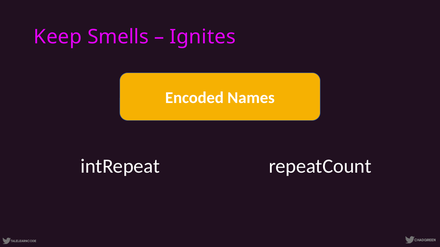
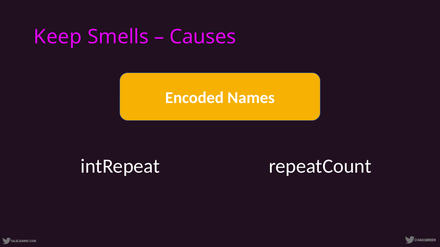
Ignites: Ignites -> Causes
